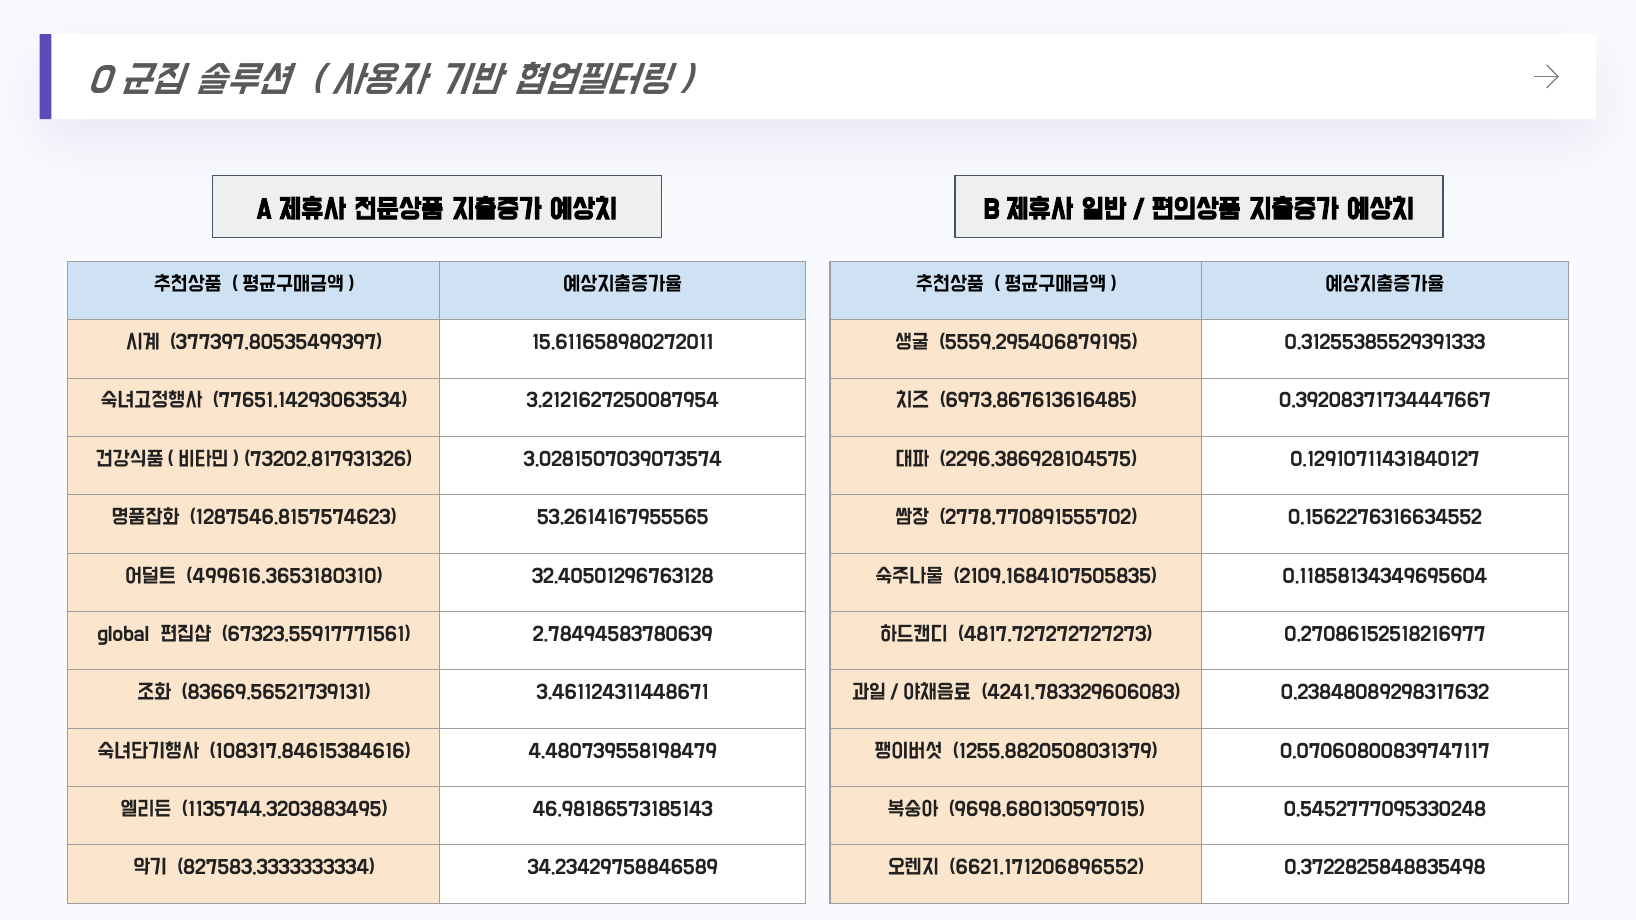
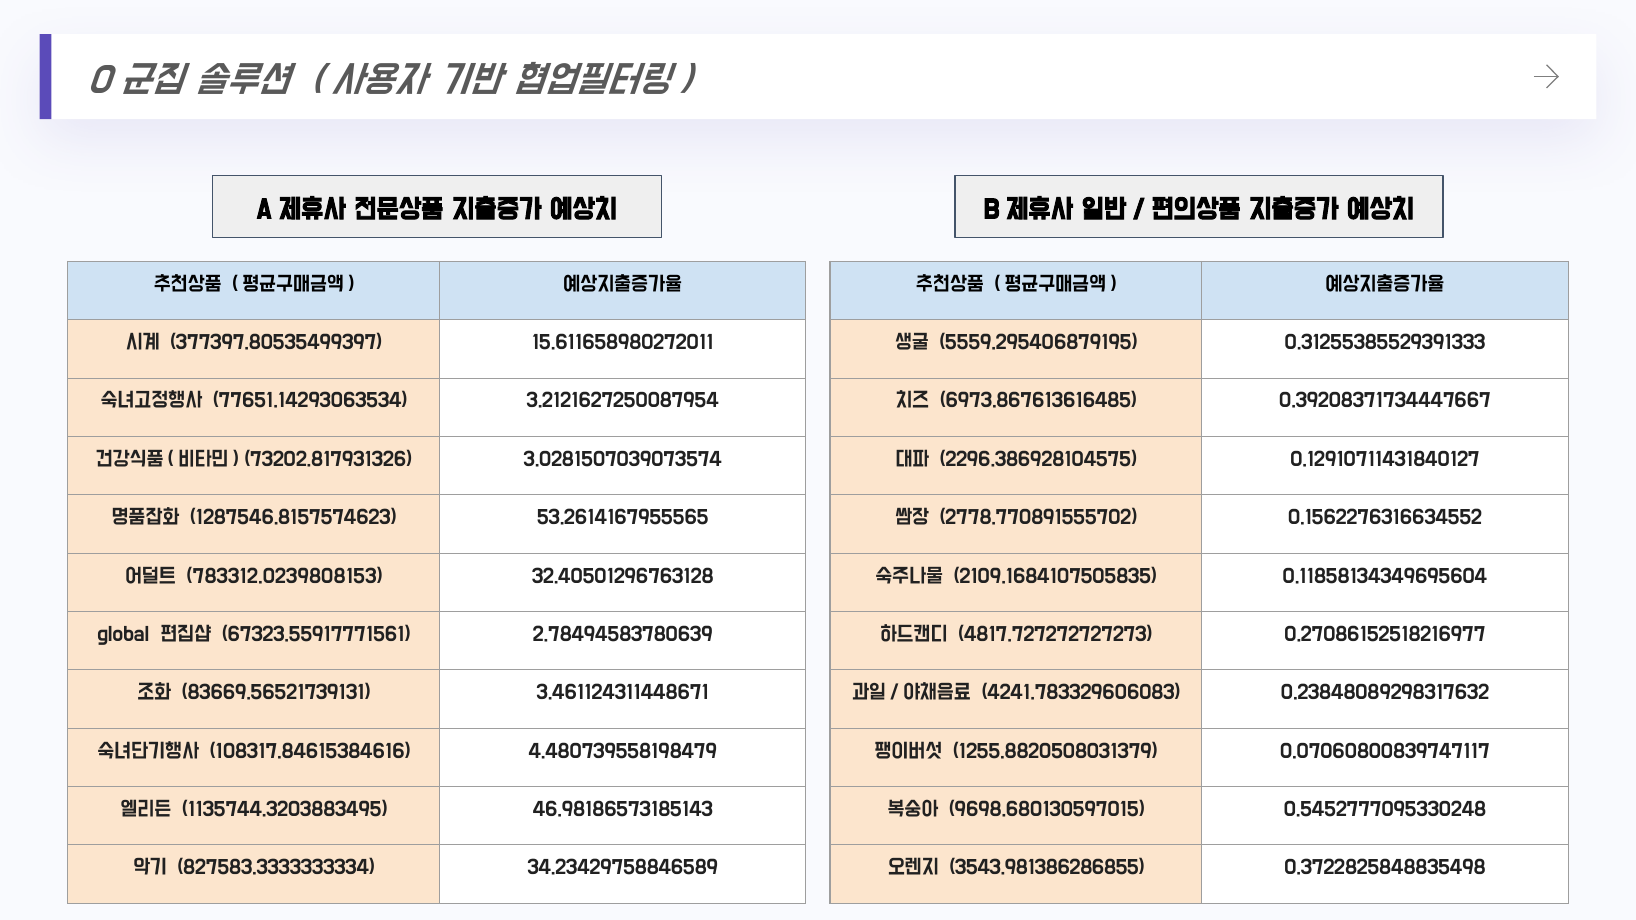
499616.3653180310: 499616.3653180310 -> 783312.0239808153
6621.171206896552: 6621.171206896552 -> 3543.981386286855
